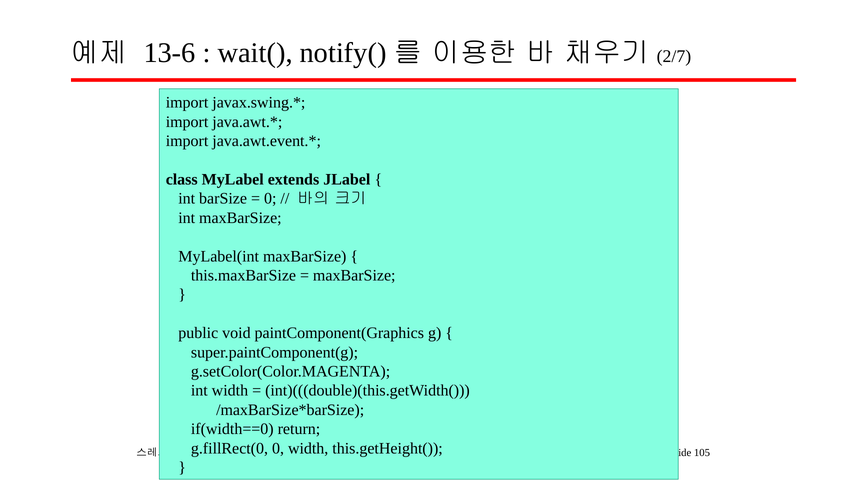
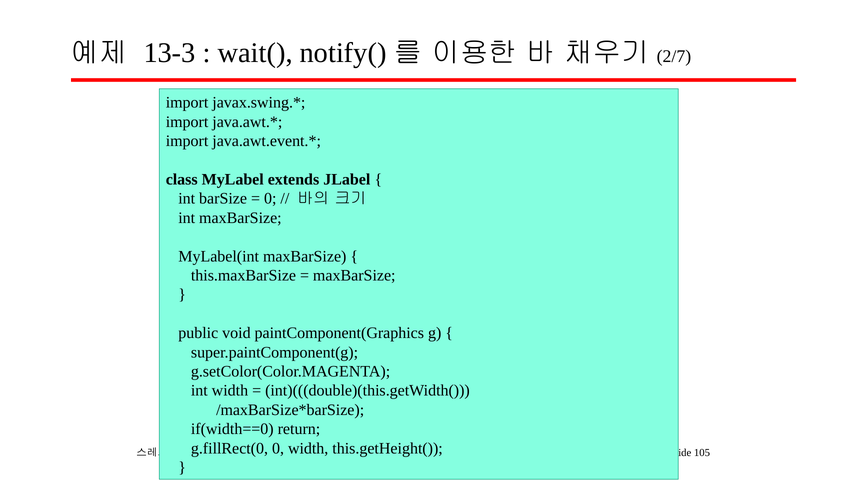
13-6: 13-6 -> 13-3
